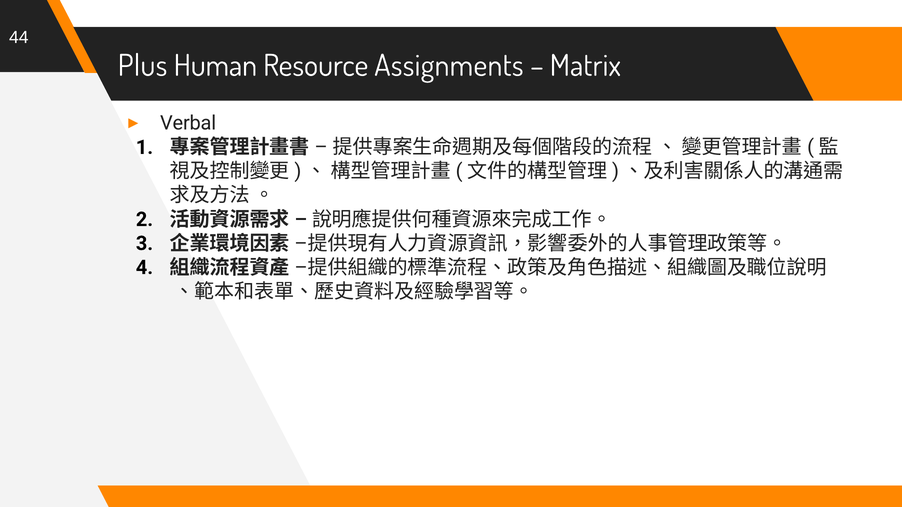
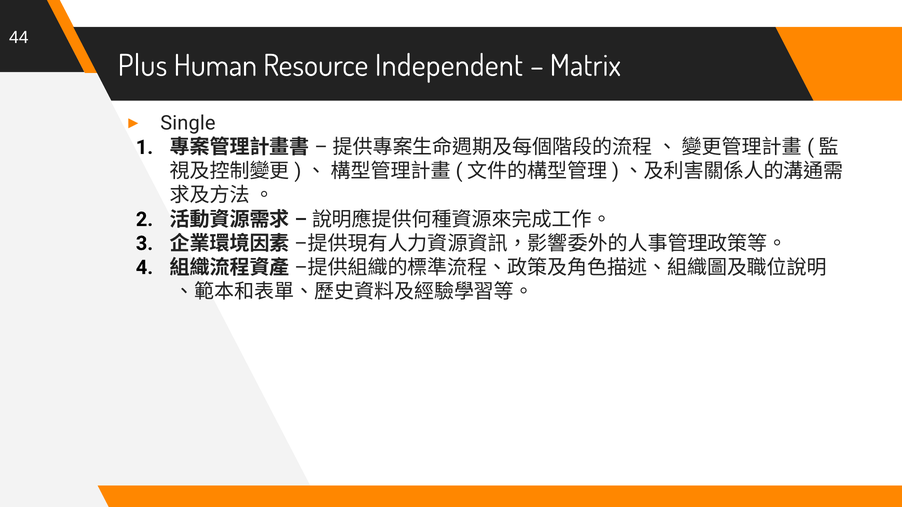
Assignments: Assignments -> Independent
Verbal: Verbal -> Single
